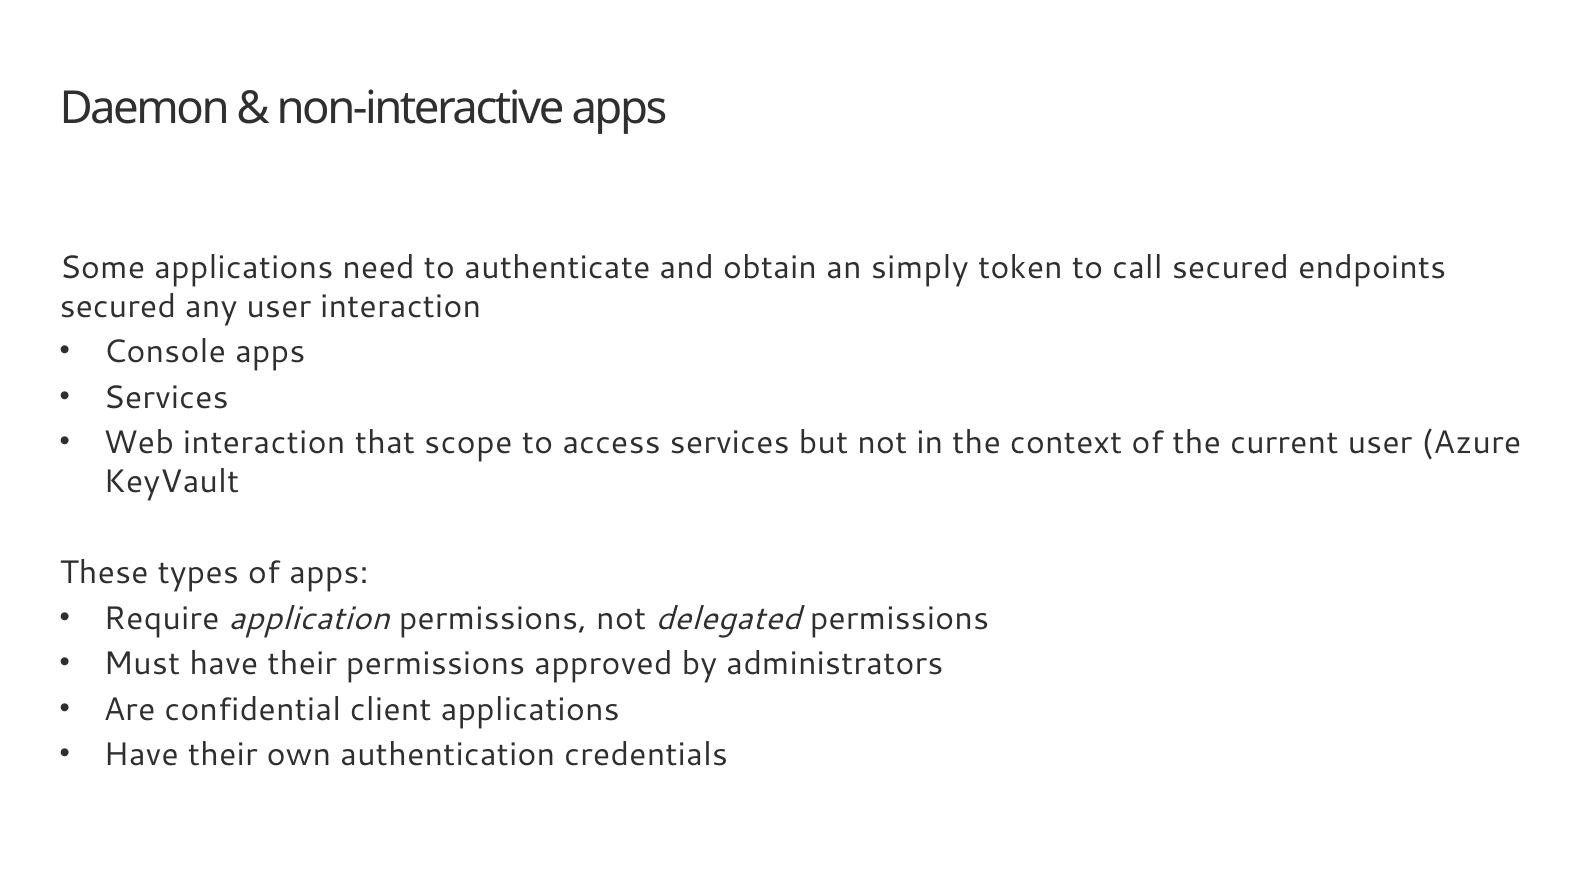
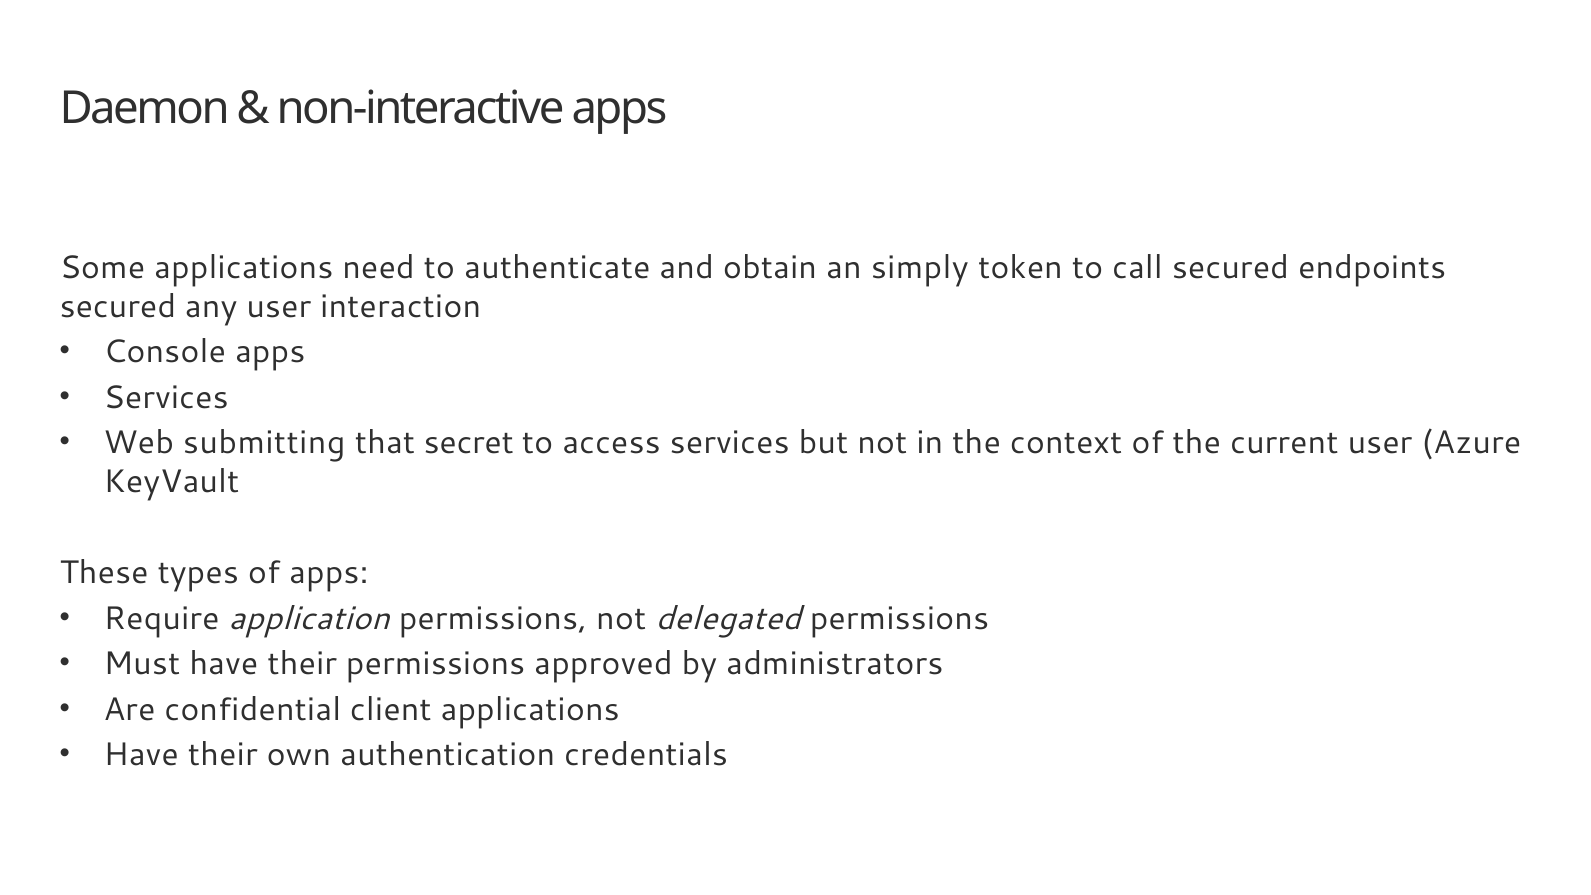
Web interaction: interaction -> submitting
scope: scope -> secret
